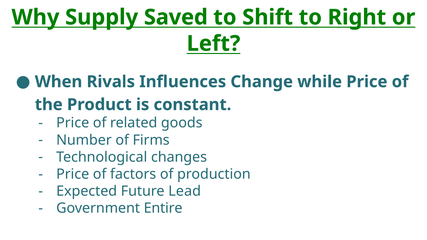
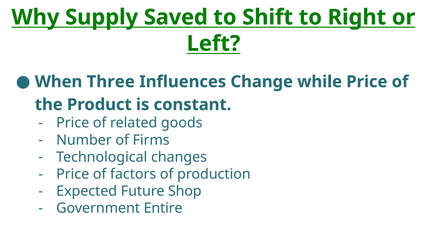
Rivals: Rivals -> Three
Lead: Lead -> Shop
